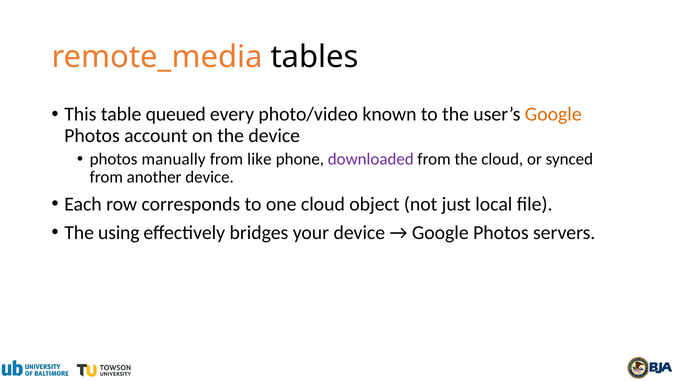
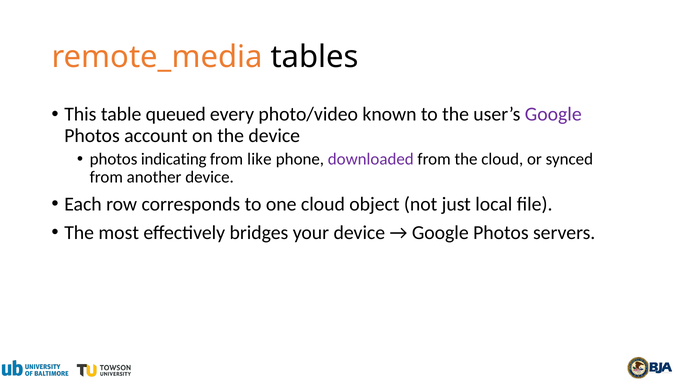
Google at (553, 114) colour: orange -> purple
manually: manually -> indicating
using: using -> most
